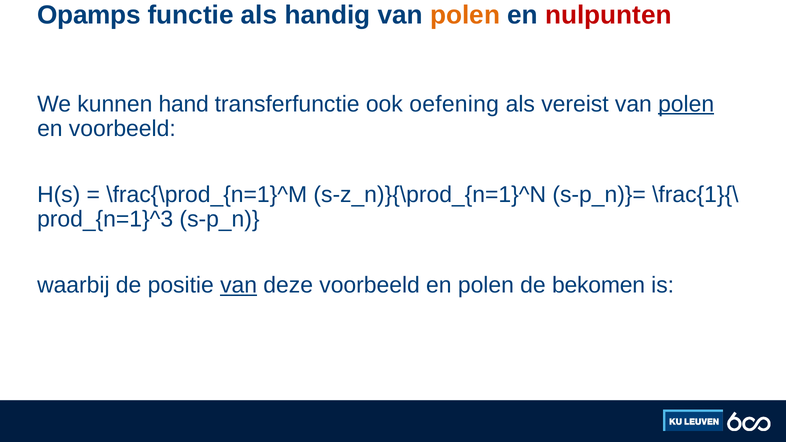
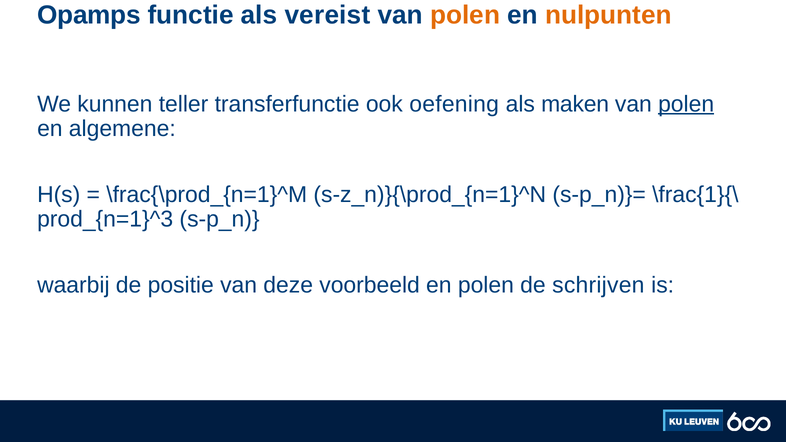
handig: handig -> vereist
nulpunten colour: red -> orange
hand: hand -> teller
vereist: vereist -> maken
en voorbeeld: voorbeeld -> algemene
van at (239, 285) underline: present -> none
bekomen: bekomen -> schrijven
